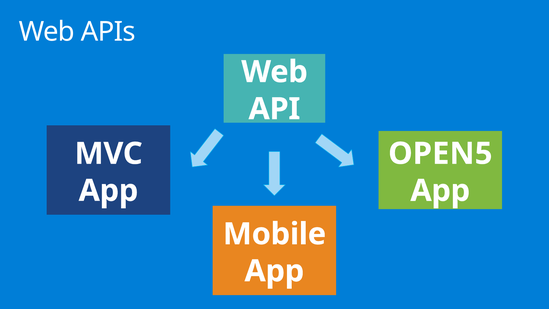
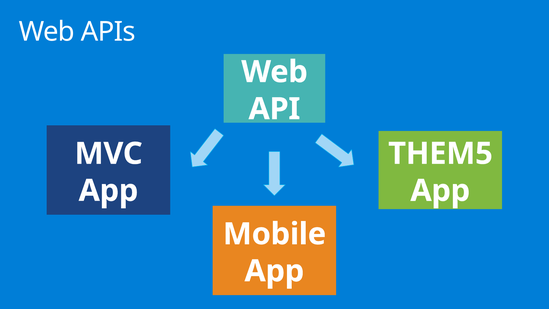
OPEN5: OPEN5 -> THEM5
